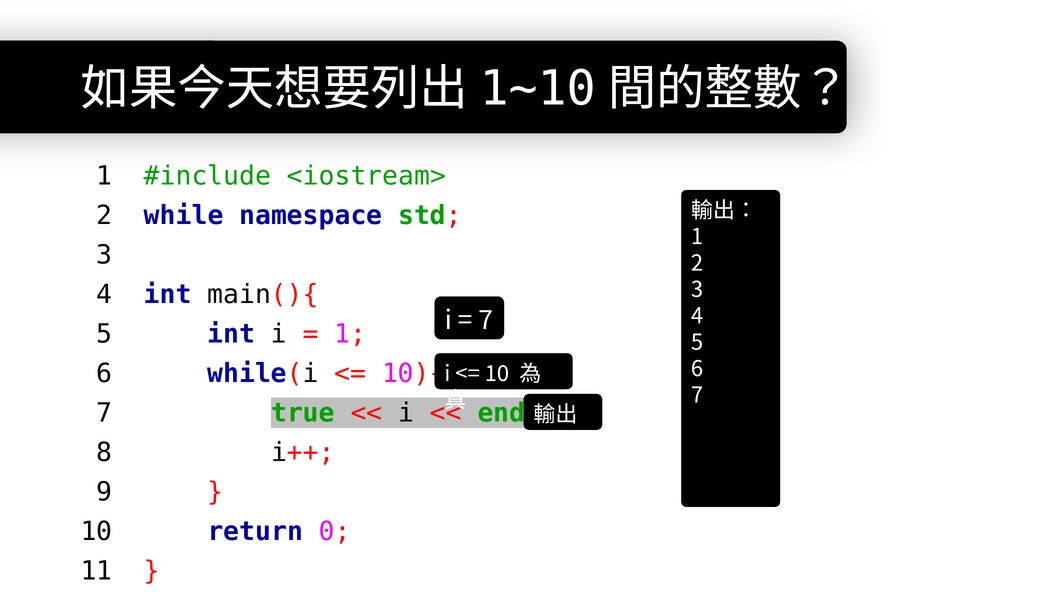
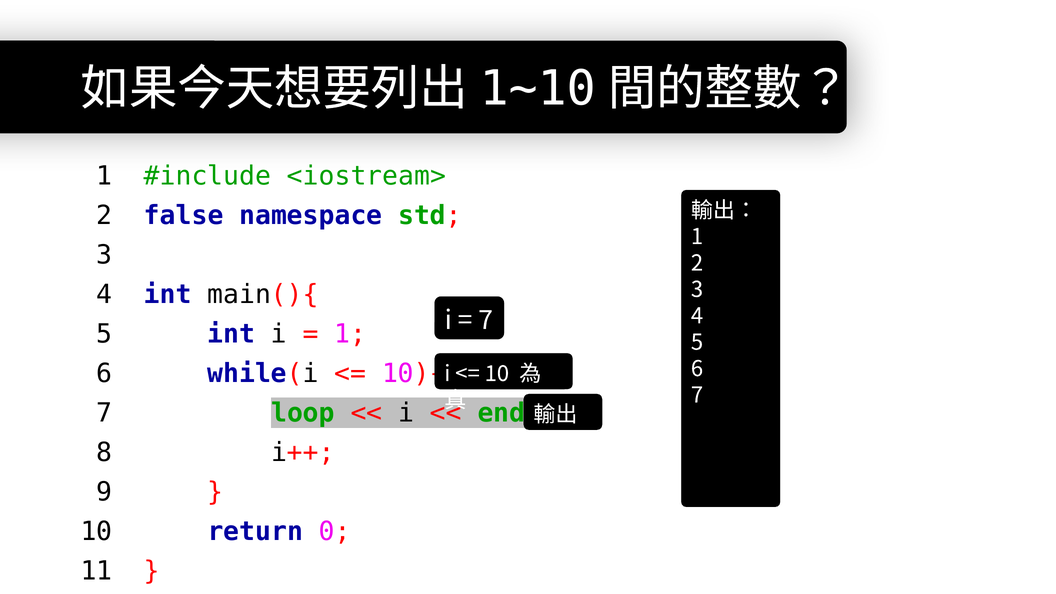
while: while -> false
true: true -> loop
